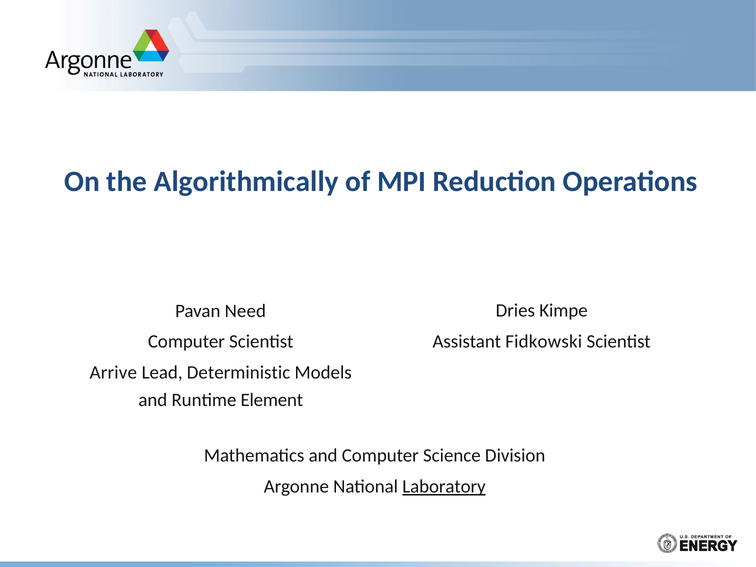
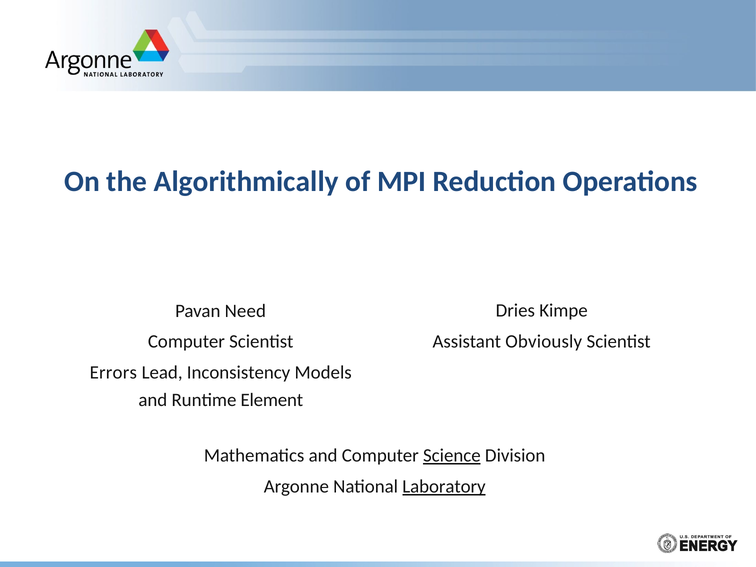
Fidkowski: Fidkowski -> Obviously
Arrive: Arrive -> Errors
Deterministic: Deterministic -> Inconsistency
Science underline: none -> present
